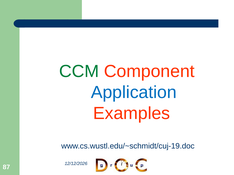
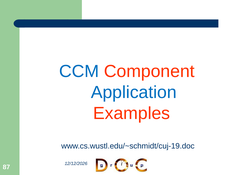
CCM colour: green -> blue
